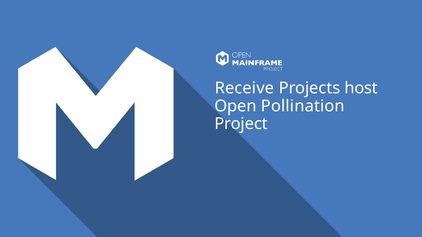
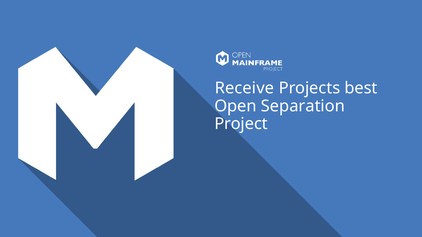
host: host -> best
Pollination: Pollination -> Separation
